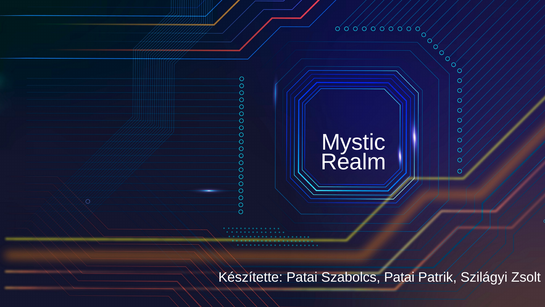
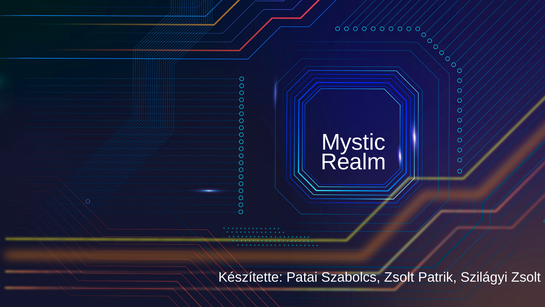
Szabolcs Patai: Patai -> Zsolt
